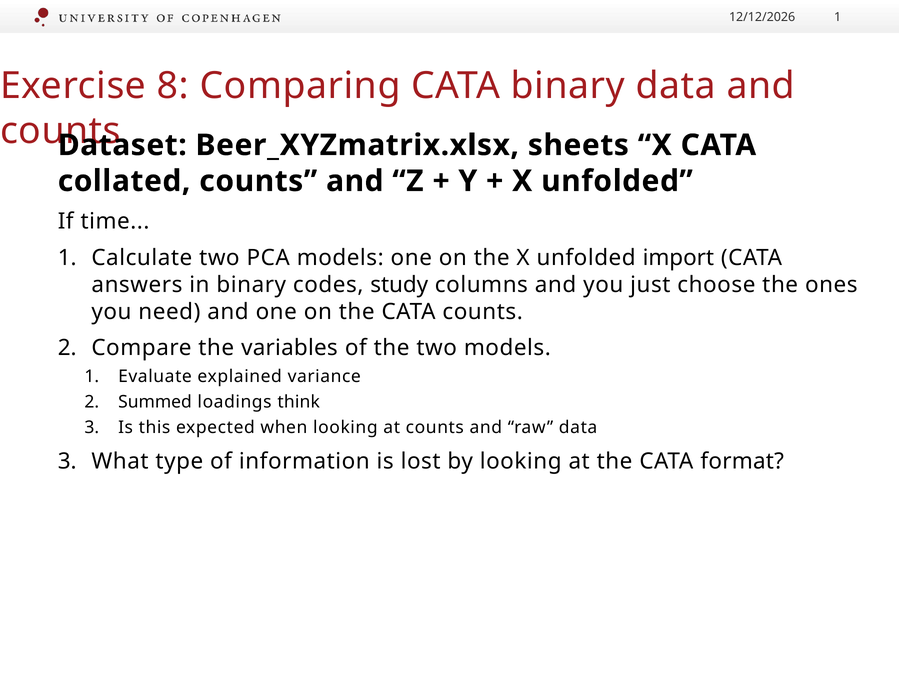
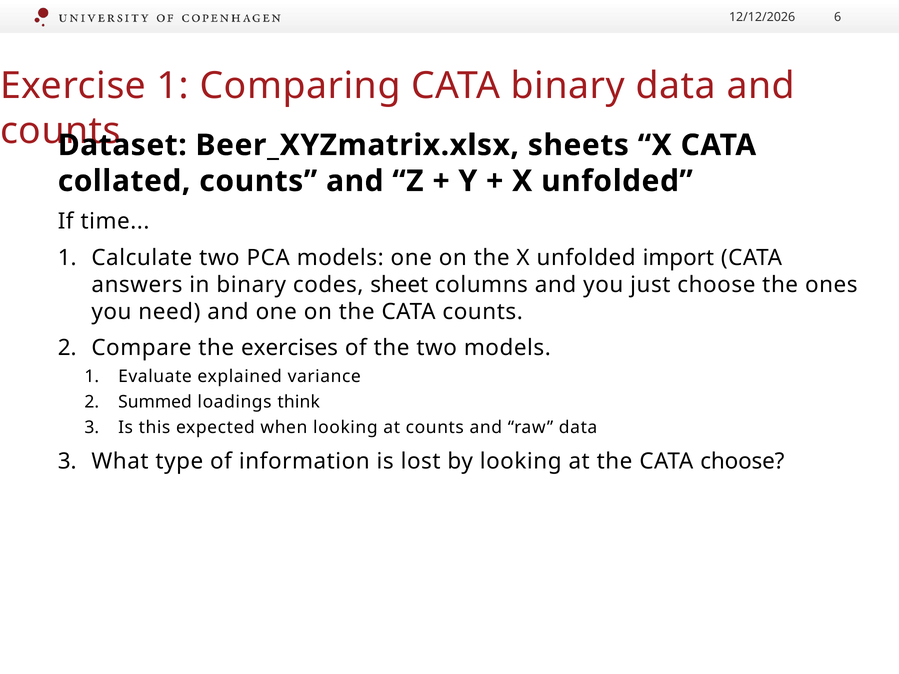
1 at (838, 17): 1 -> 6
Exercise 8: 8 -> 1
study: study -> sheet
variables: variables -> exercises
CATA format: format -> choose
